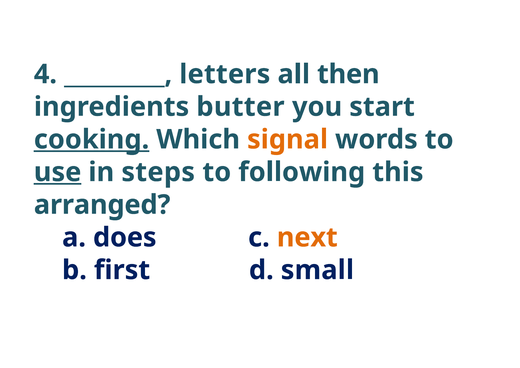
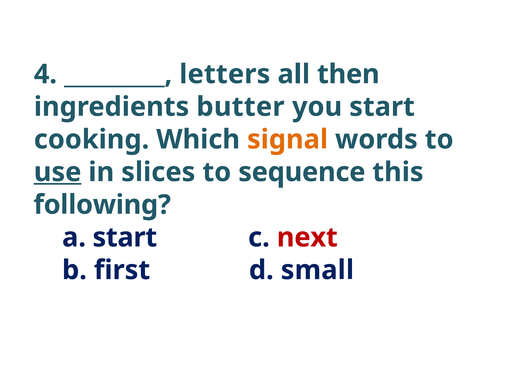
cooking underline: present -> none
steps: steps -> slices
following: following -> sequence
arranged: arranged -> following
a does: does -> start
next colour: orange -> red
